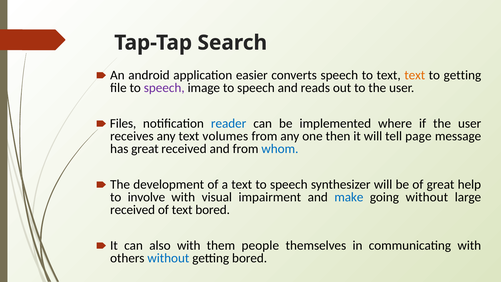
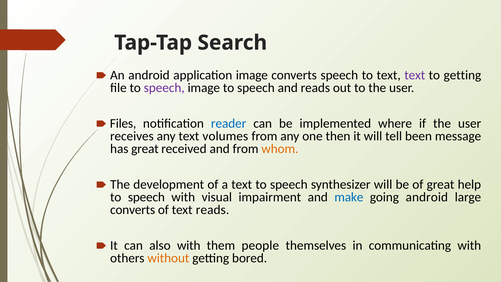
application easier: easier -> image
text at (415, 75) colour: orange -> purple
page: page -> been
whom colour: blue -> orange
involve at (146, 197): involve -> speech
going without: without -> android
received at (133, 210): received -> converts
text bored: bored -> reads
without at (168, 258) colour: blue -> orange
